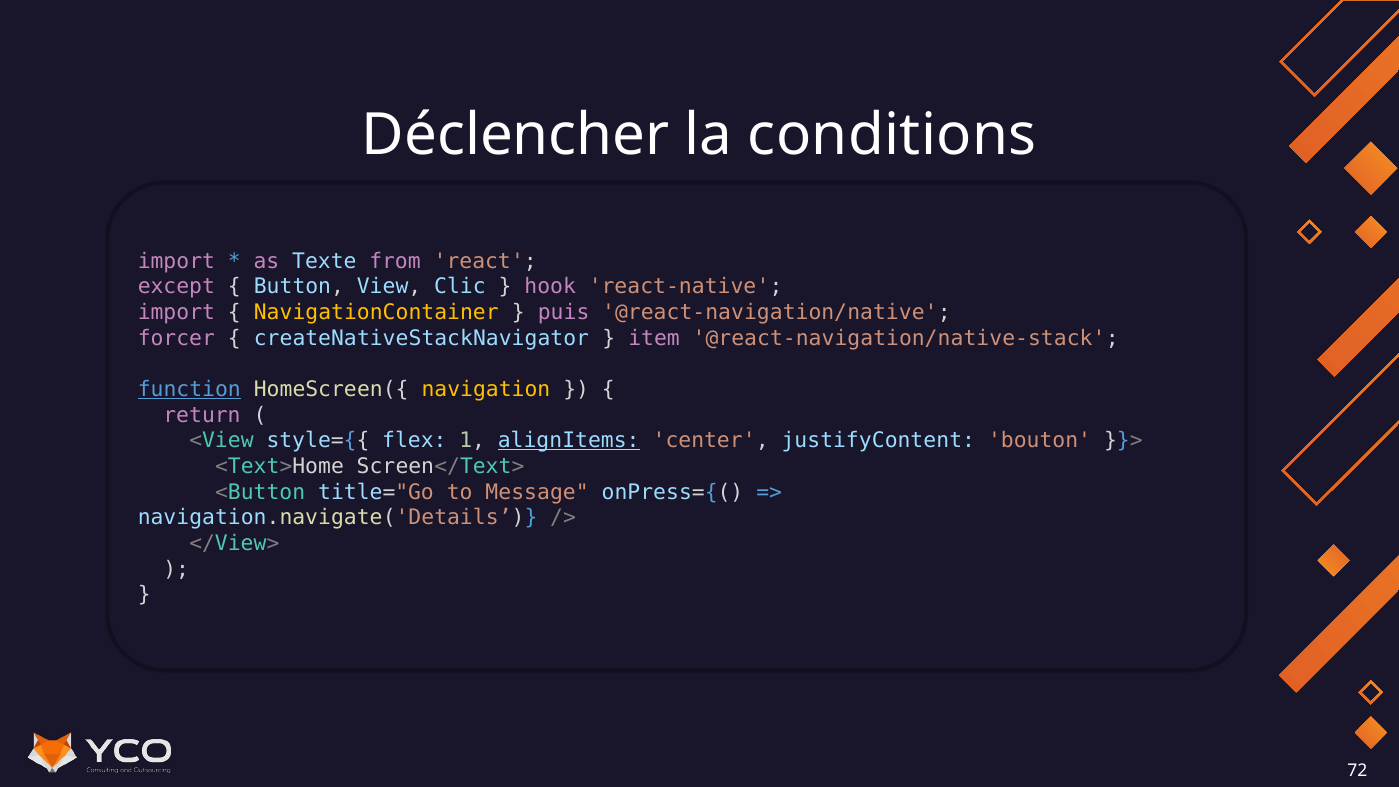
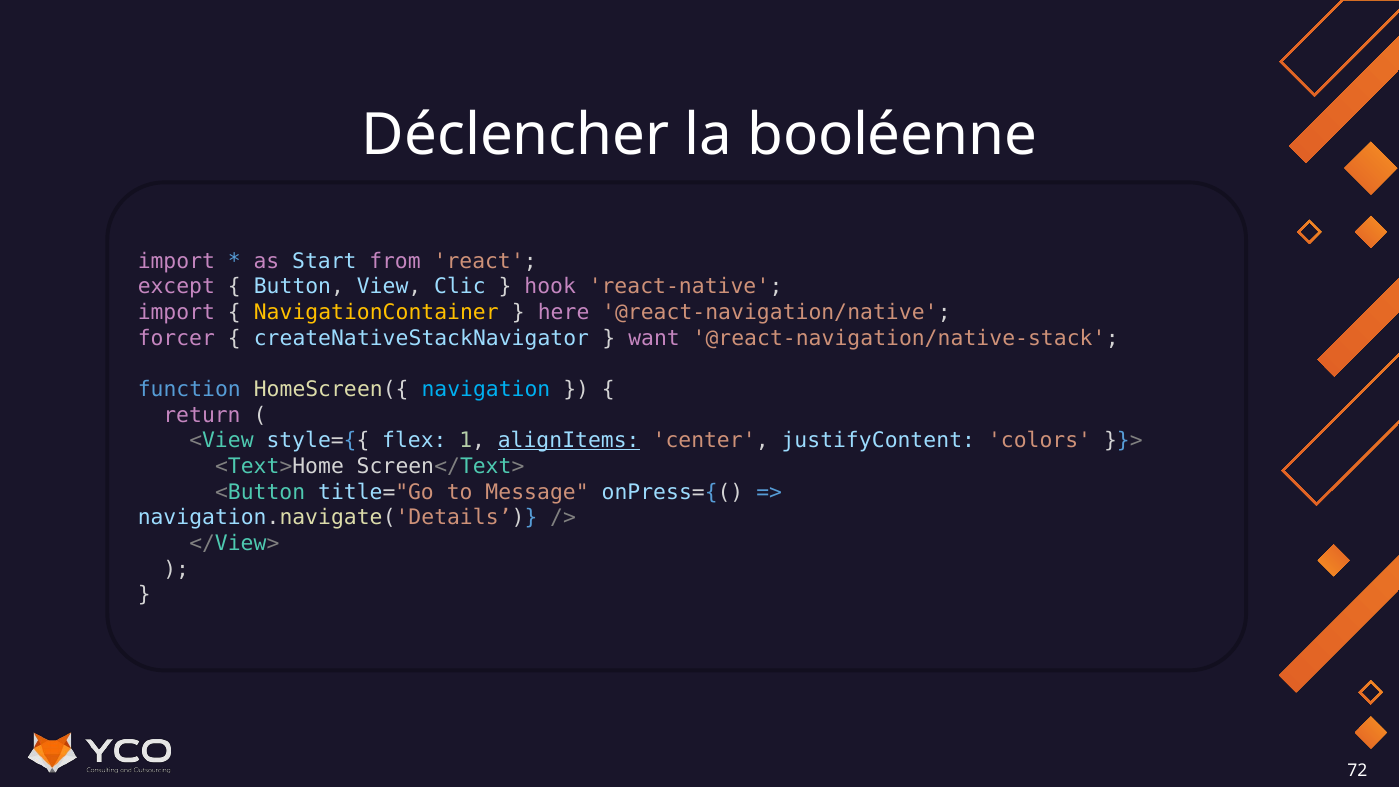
conditions: conditions -> booléenne
Texte: Texte -> Start
puis: puis -> here
item: item -> want
function underline: present -> none
navigation colour: yellow -> light blue
bouton: bouton -> colors
